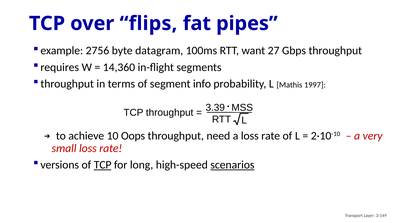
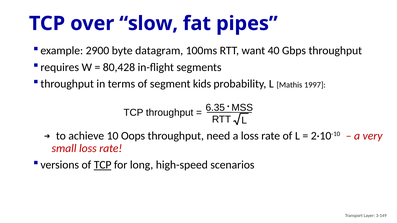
flips: flips -> slow
2756: 2756 -> 2900
27: 27 -> 40
14,360: 14,360 -> 80,428
info: info -> kids
3.39: 3.39 -> 6.35
scenarios underline: present -> none
